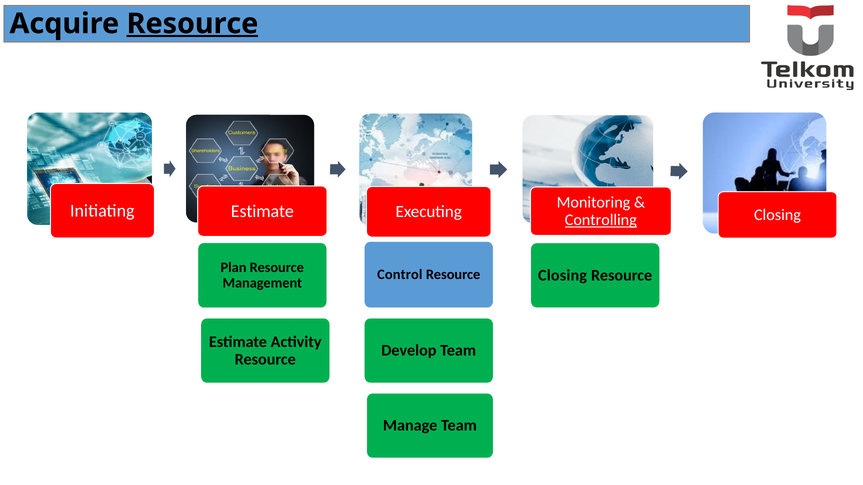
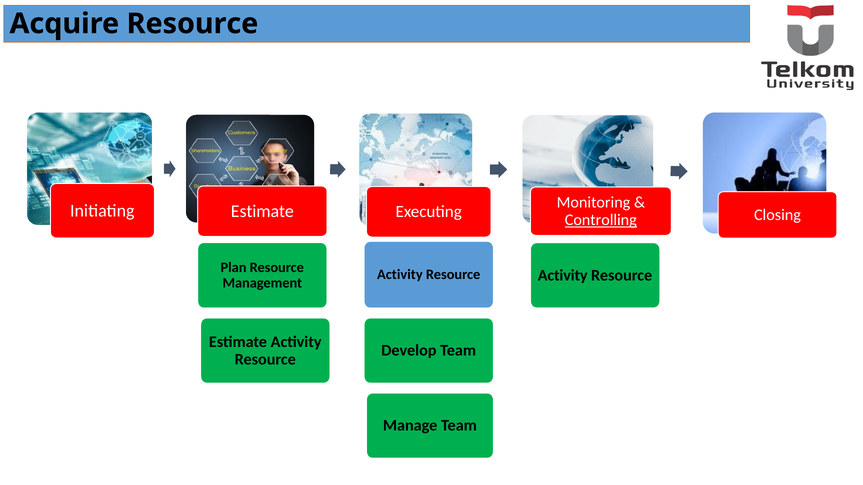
Resource at (192, 24) underline: present -> none
Closing at (563, 275): Closing -> Activity
Control at (400, 275): Control -> Activity
